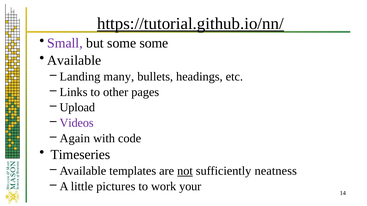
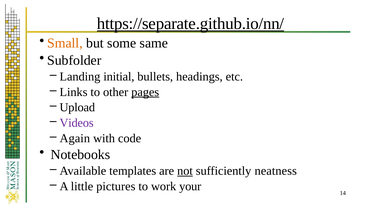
https://tutorial.github.io/nn/: https://tutorial.github.io/nn/ -> https://separate.github.io/nn/
Small colour: purple -> orange
some some: some -> same
Available at (74, 60): Available -> Subfolder
many: many -> initial
pages underline: none -> present
Timeseries: Timeseries -> Notebooks
